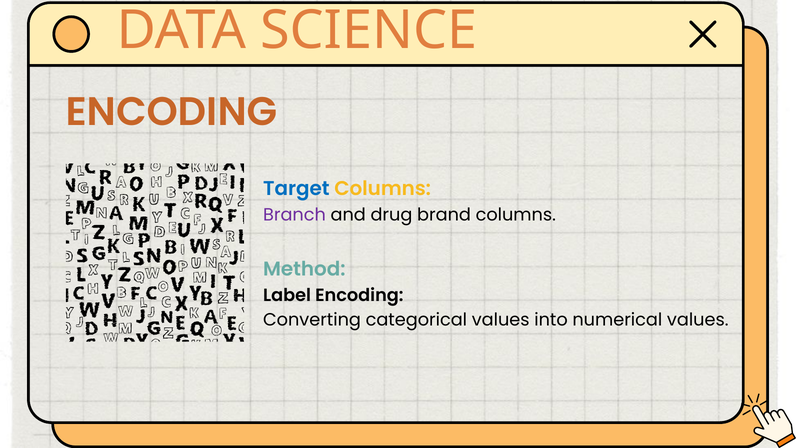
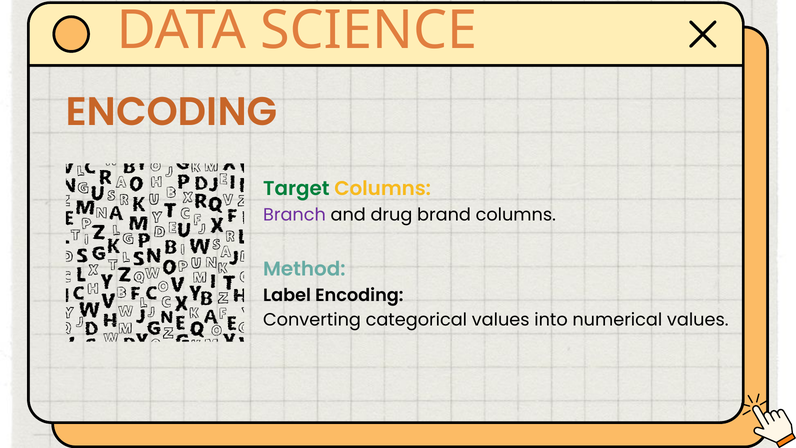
Target colour: blue -> green
